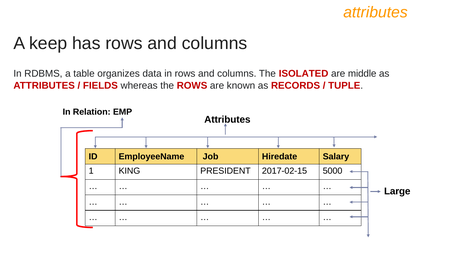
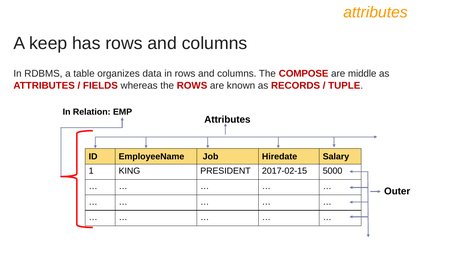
ISOLATED: ISOLATED -> COMPOSE
Large: Large -> Outer
